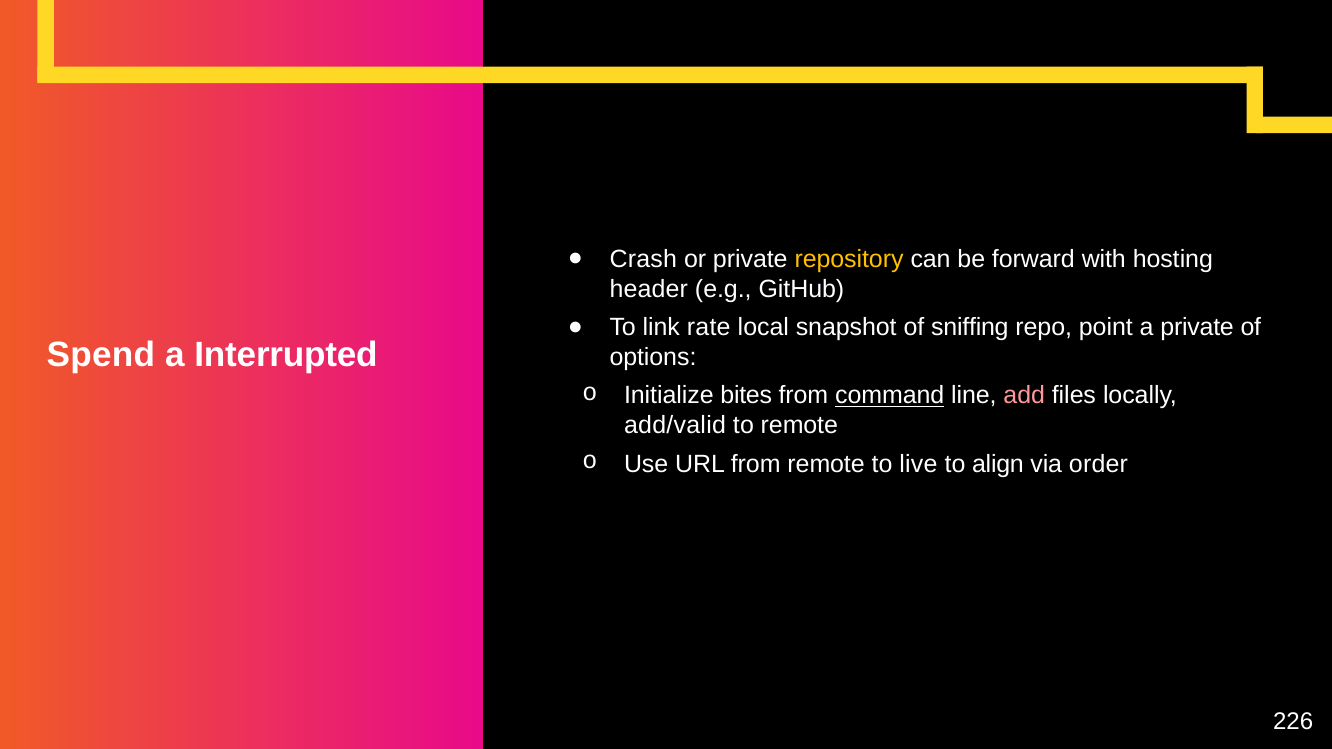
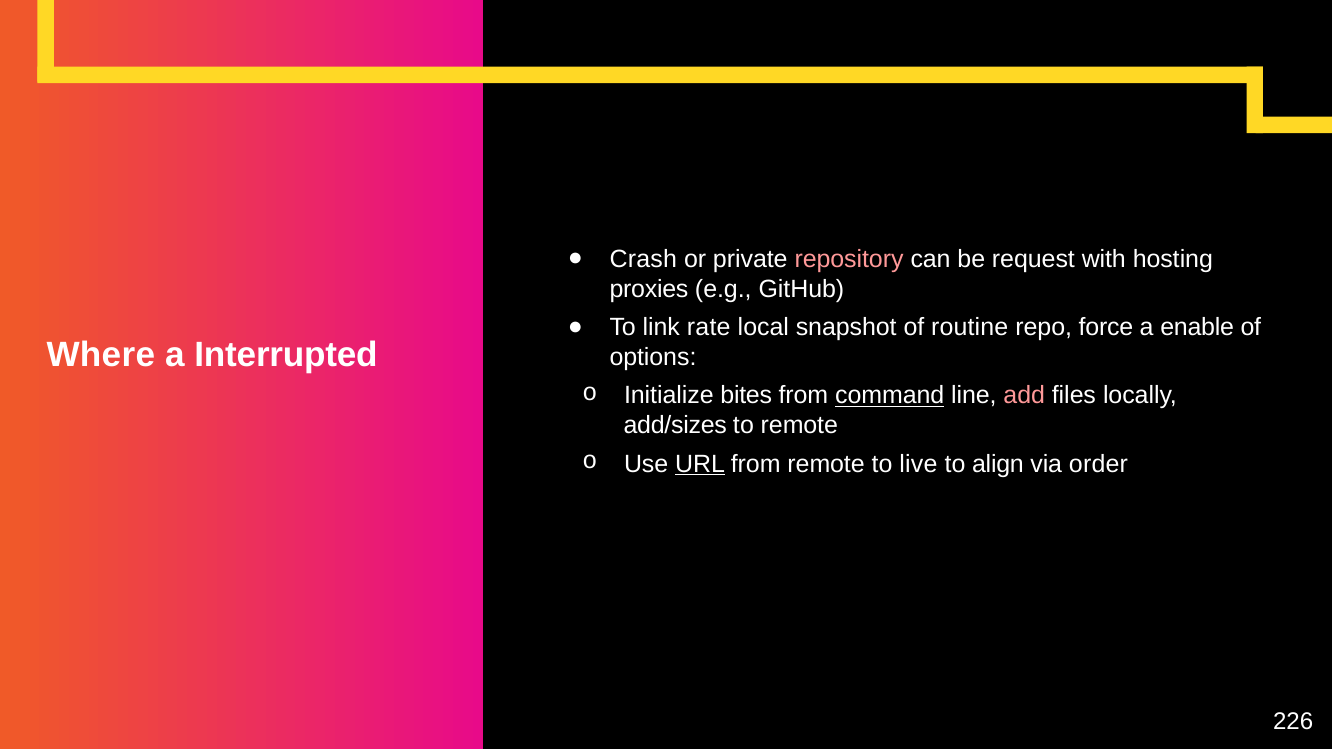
repository colour: yellow -> pink
forward: forward -> request
header: header -> proxies
sniffing: sniffing -> routine
point: point -> force
a private: private -> enable
Spend: Spend -> Where
add/valid: add/valid -> add/sizes
URL underline: none -> present
